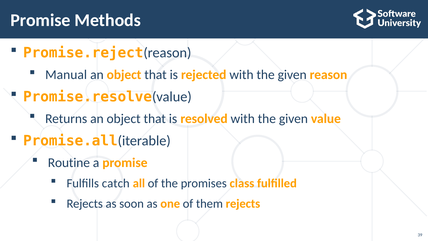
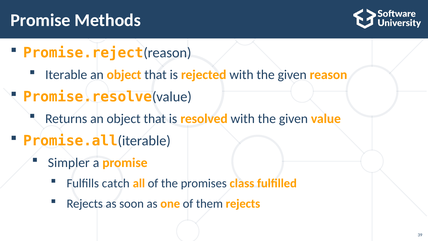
Manual: Manual -> Iterable
Routine: Routine -> Simpler
